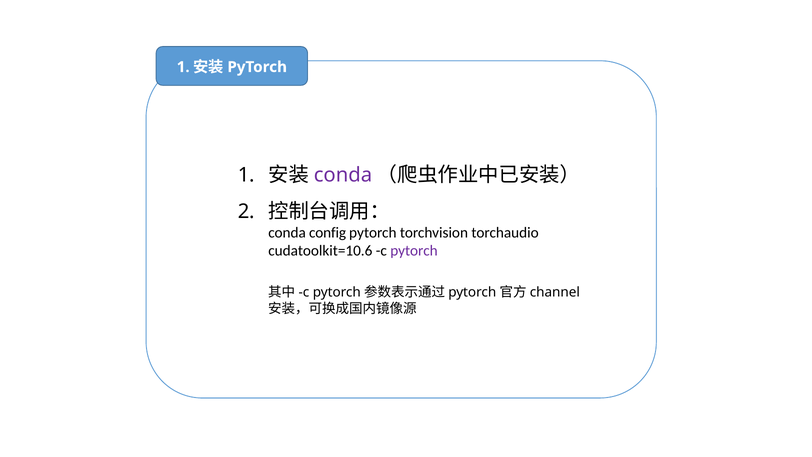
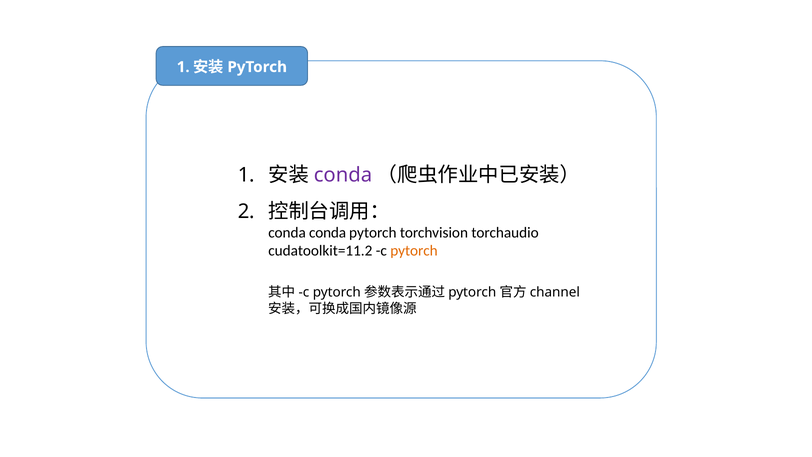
conda config: config -> conda
cudatoolkit=10.6: cudatoolkit=10.6 -> cudatoolkit=11.2
pytorch at (414, 251) colour: purple -> orange
